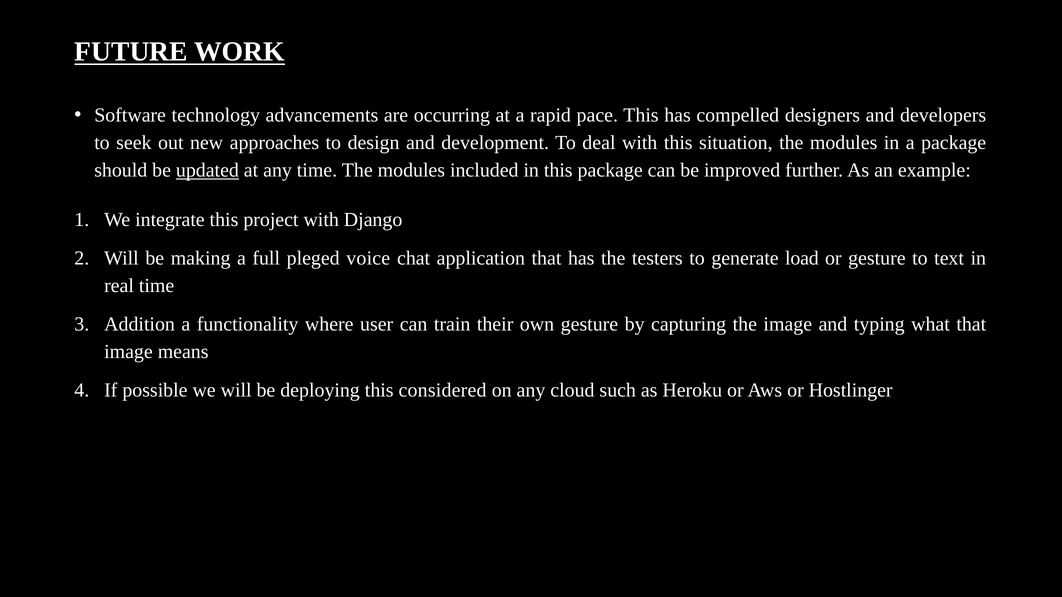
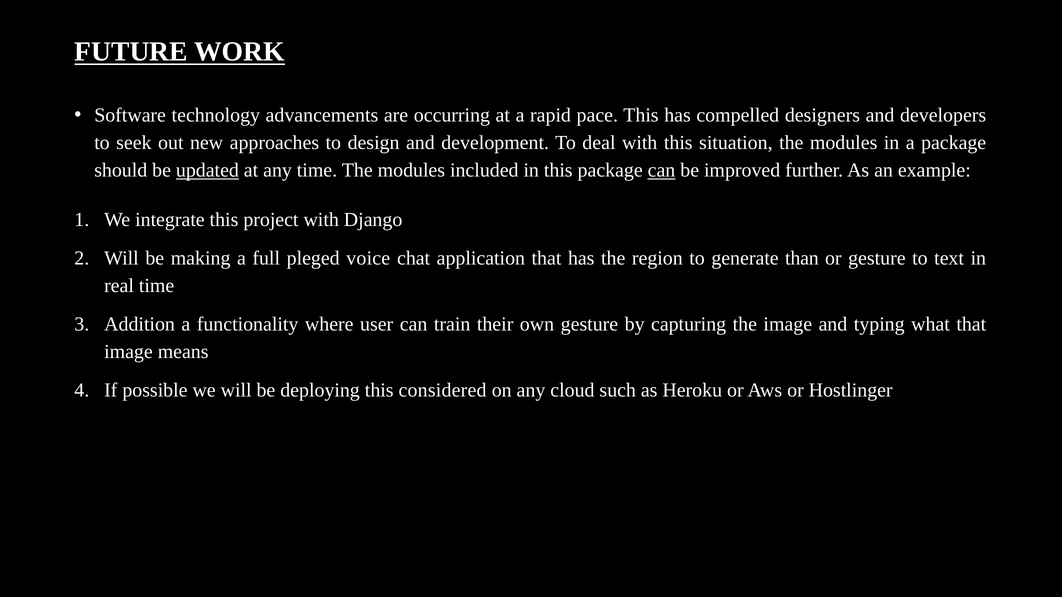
can at (661, 170) underline: none -> present
testers: testers -> region
load: load -> than
